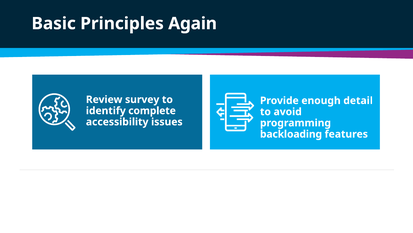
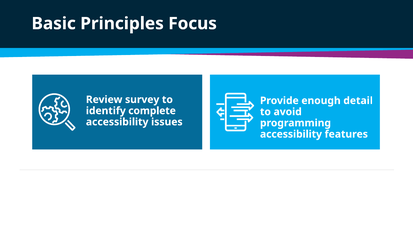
Again: Again -> Focus
backloading at (291, 134): backloading -> accessibility
